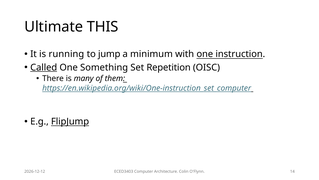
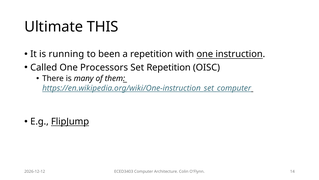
jump: jump -> been
a minimum: minimum -> repetition
Called underline: present -> none
Something: Something -> Processors
